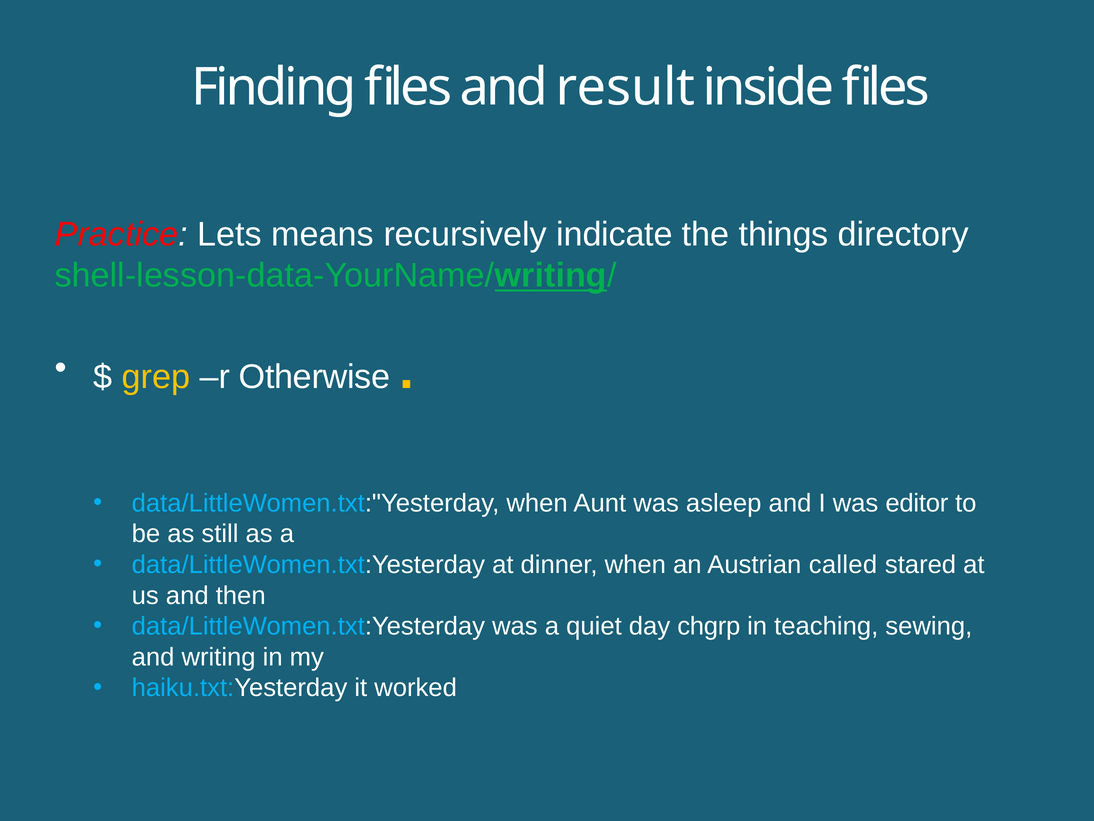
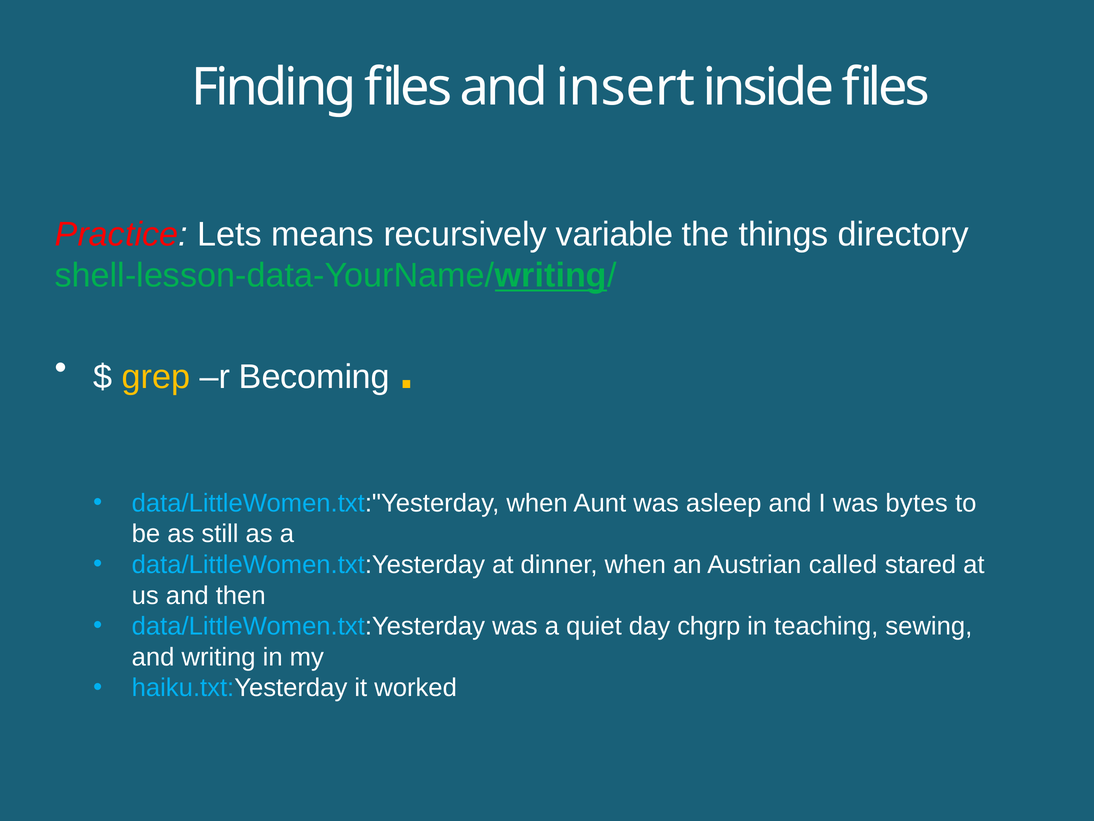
result: result -> insert
indicate: indicate -> variable
Otherwise: Otherwise -> Becoming
editor: editor -> bytes
